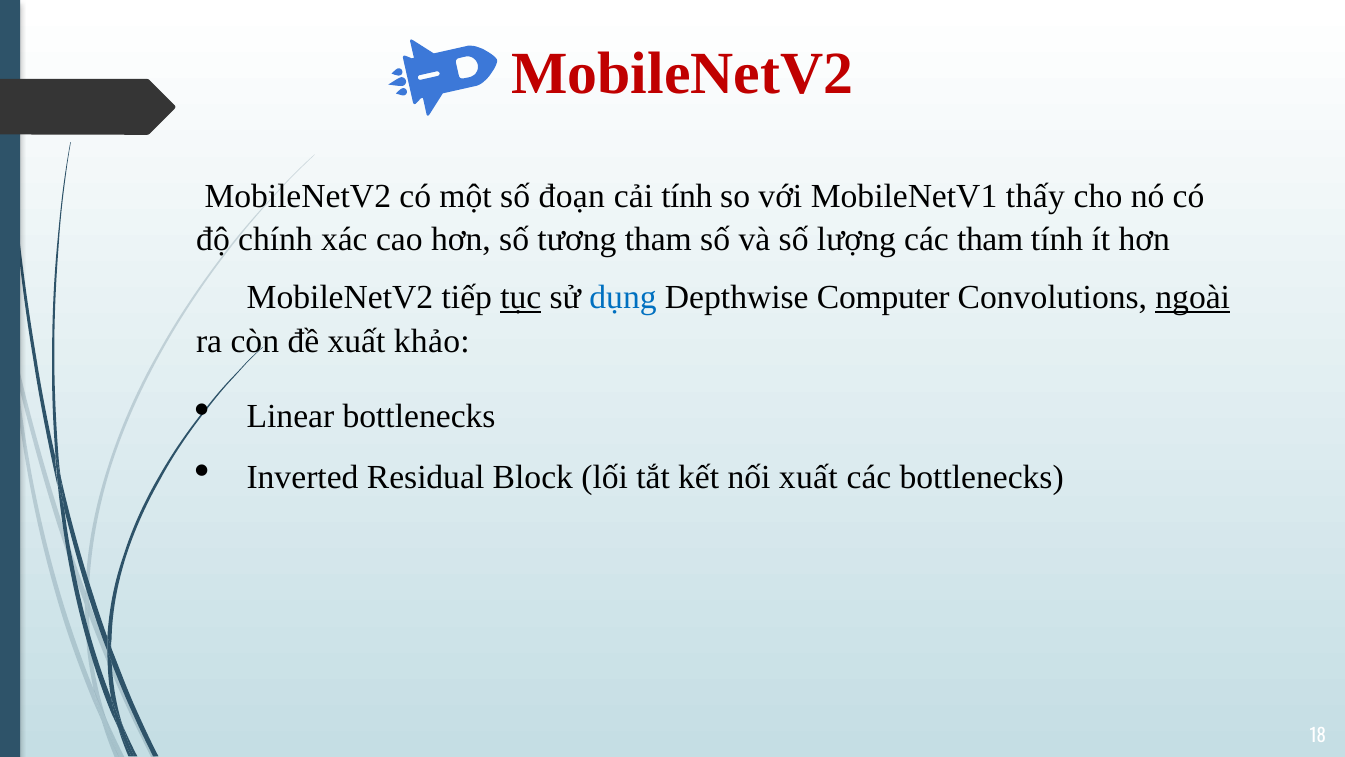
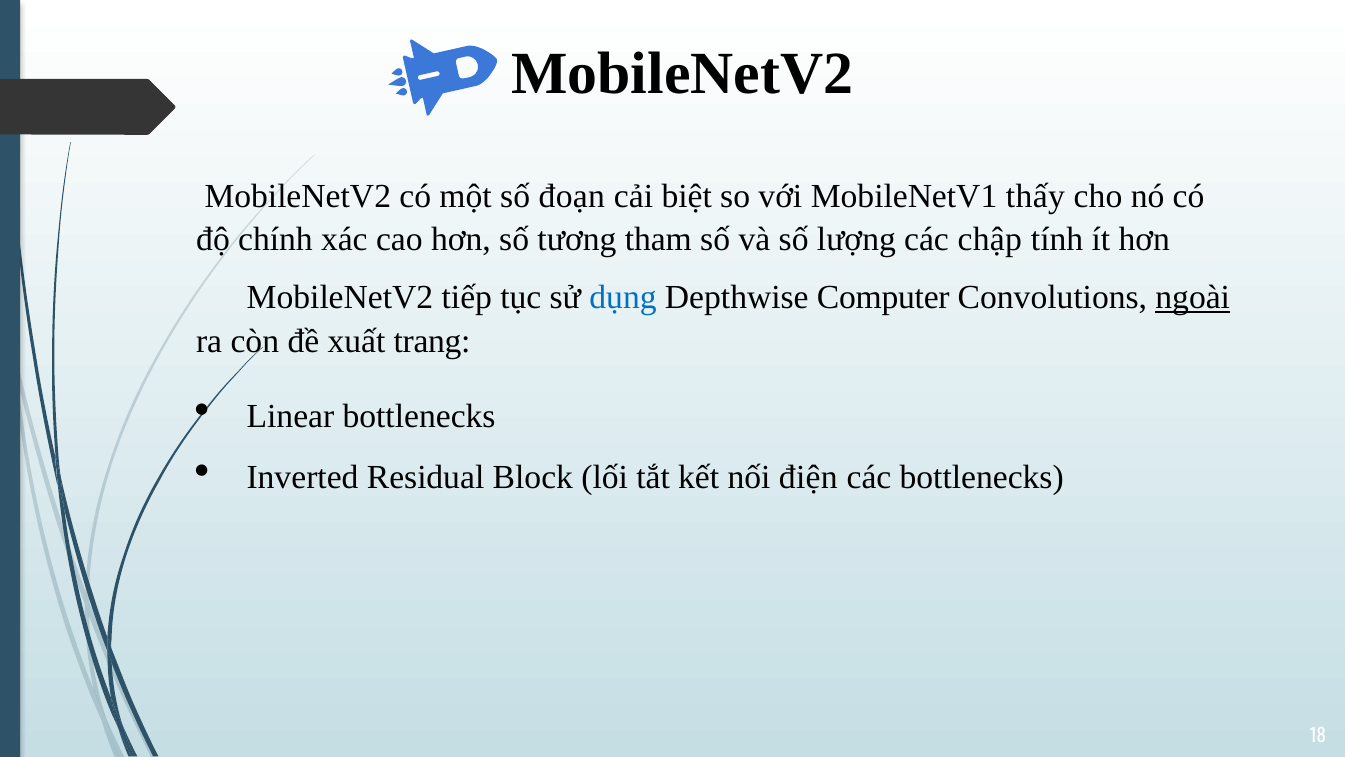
MobileNetV2 at (682, 73) colour: red -> black
cải tính: tính -> biệt
các tham: tham -> chập
tục underline: present -> none
khảo: khảo -> trang
nối xuất: xuất -> điện
